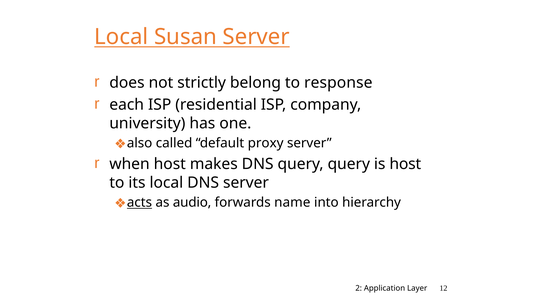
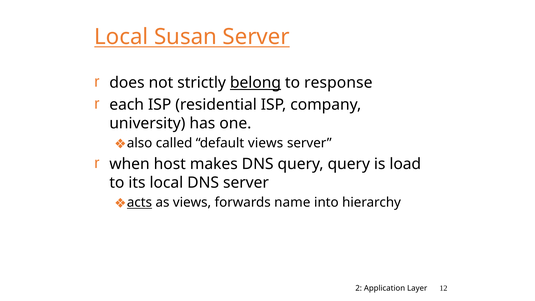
belong underline: none -> present
default proxy: proxy -> views
is host: host -> load
as audio: audio -> views
